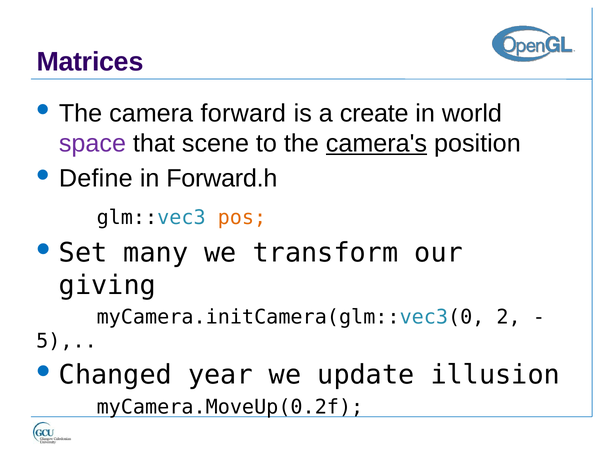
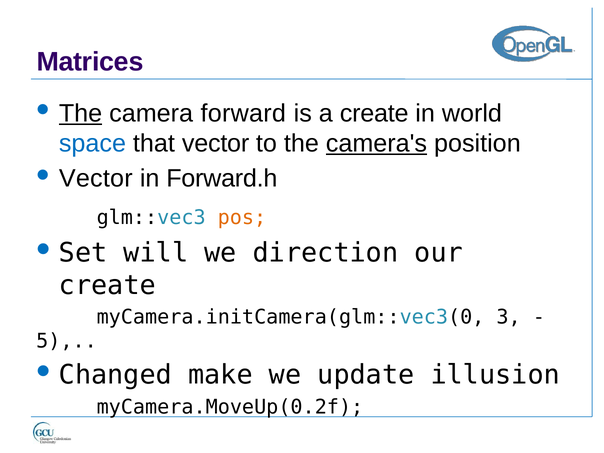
The at (81, 113) underline: none -> present
space colour: purple -> blue
that scene: scene -> vector
Define at (96, 179): Define -> Vector
many: many -> will
transform: transform -> direction
giving at (107, 285): giving -> create
2: 2 -> 3
year: year -> make
